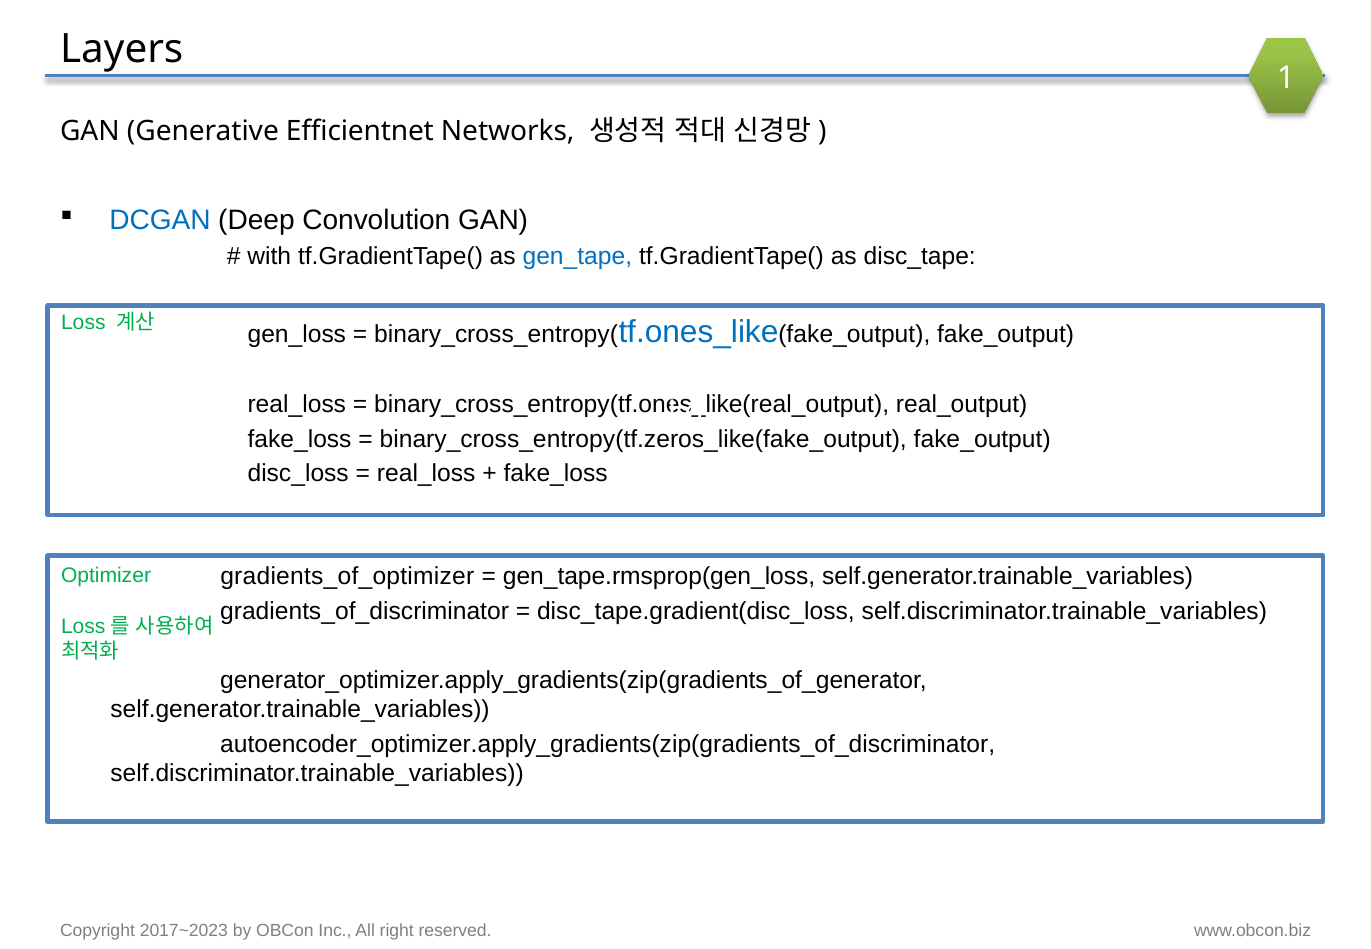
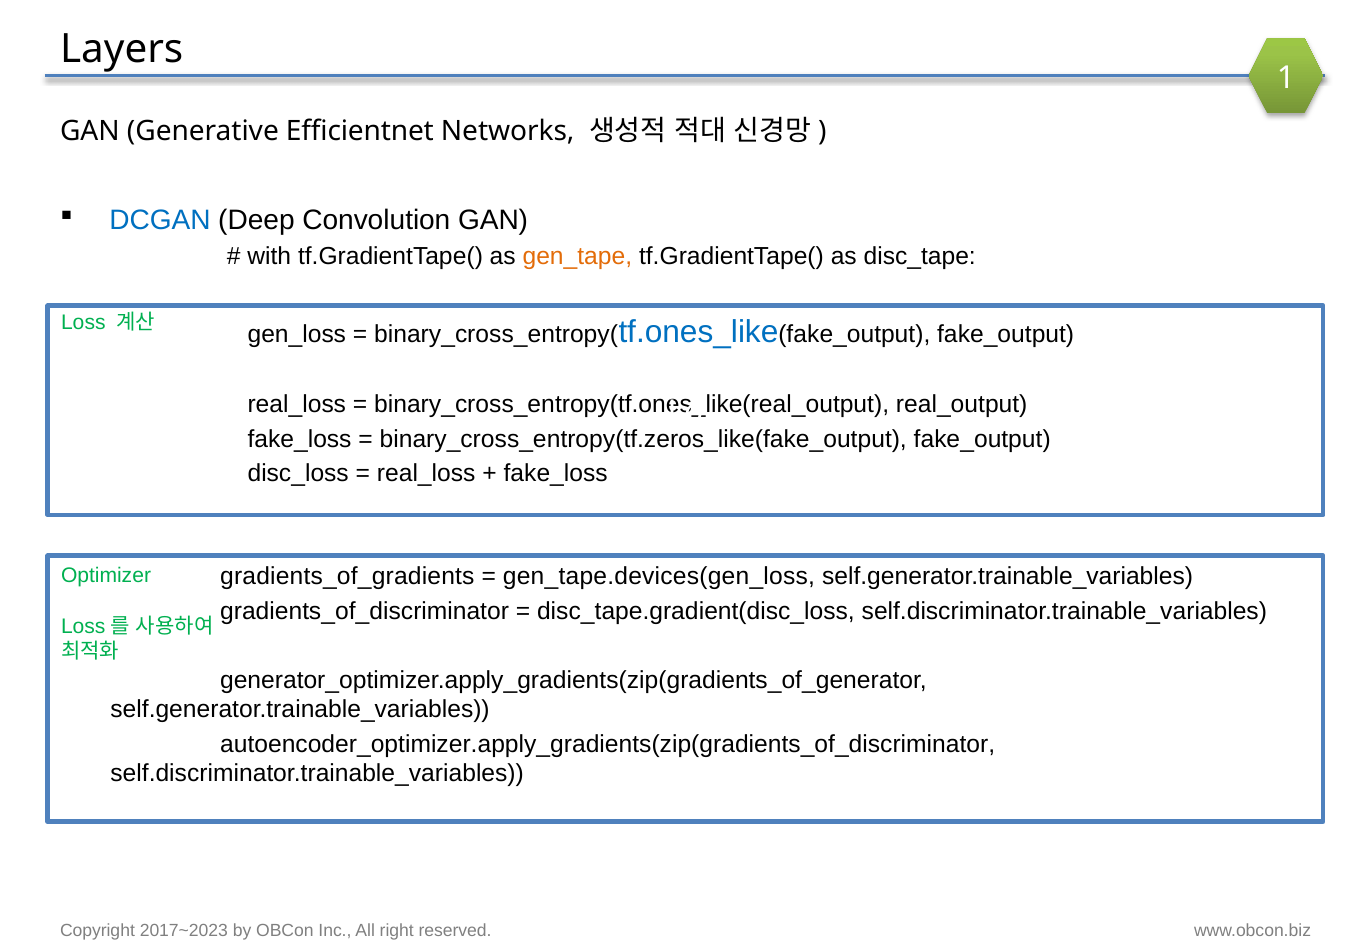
gen_tape colour: blue -> orange
gradients_of_optimizer: gradients_of_optimizer -> gradients_of_gradients
gen_tape.rmsprop(gen_loss: gen_tape.rmsprop(gen_loss -> gen_tape.devices(gen_loss
